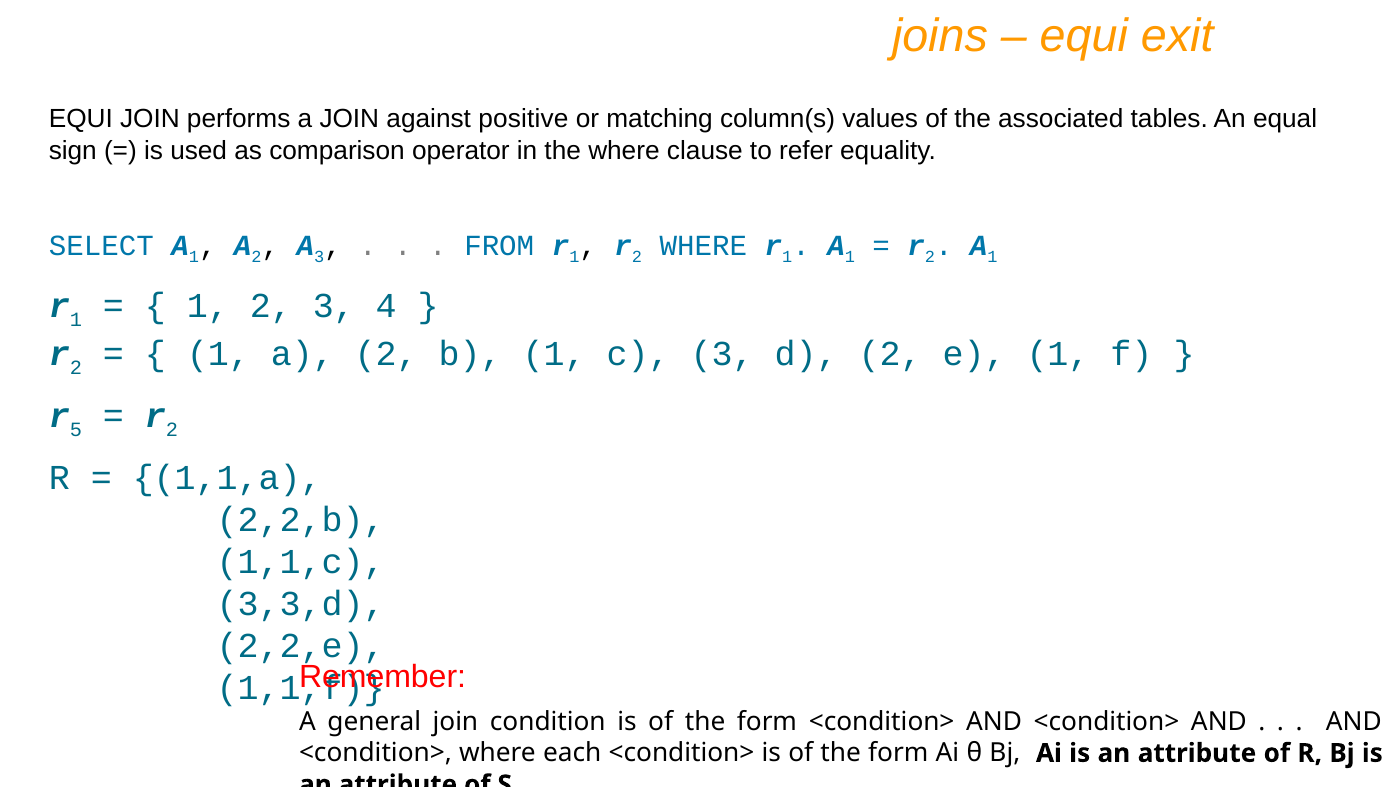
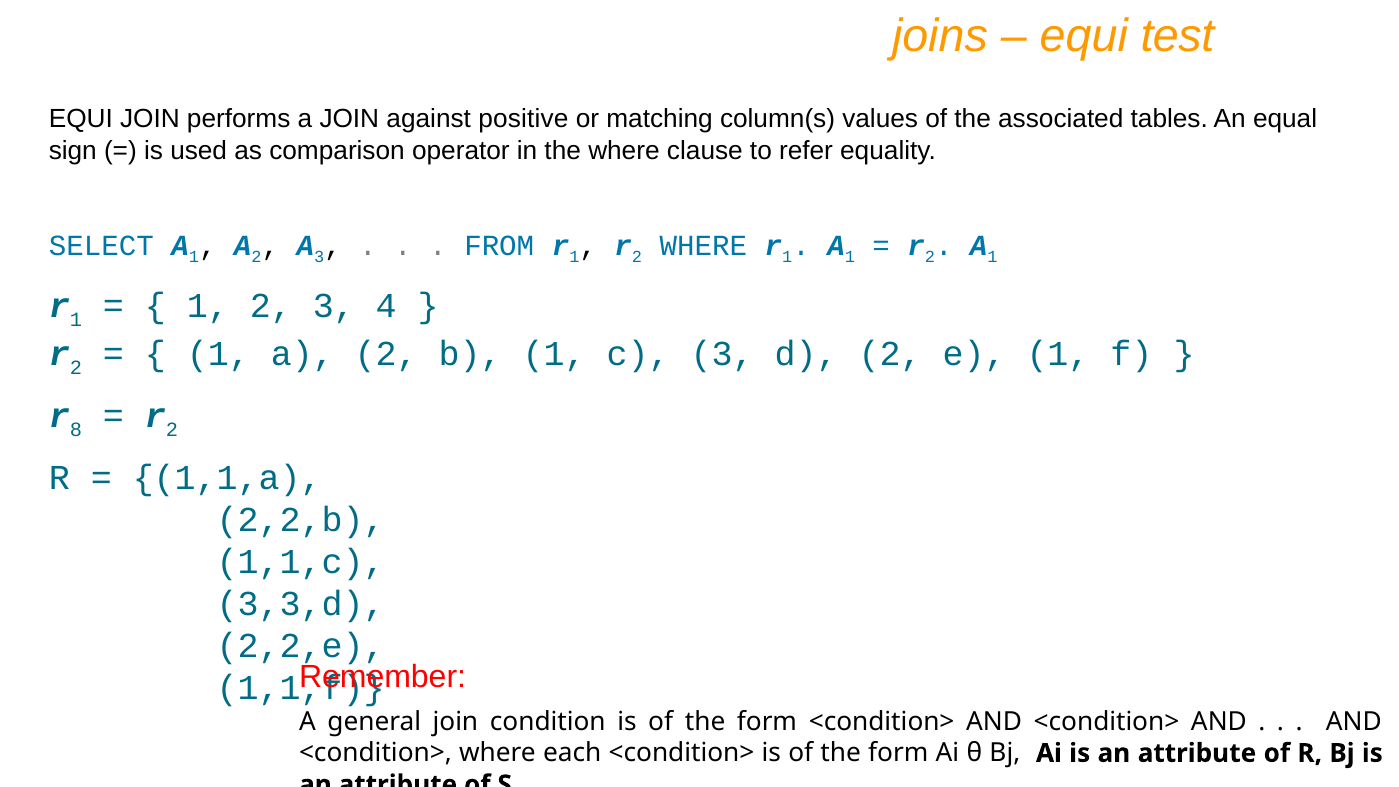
exit: exit -> test
5: 5 -> 8
